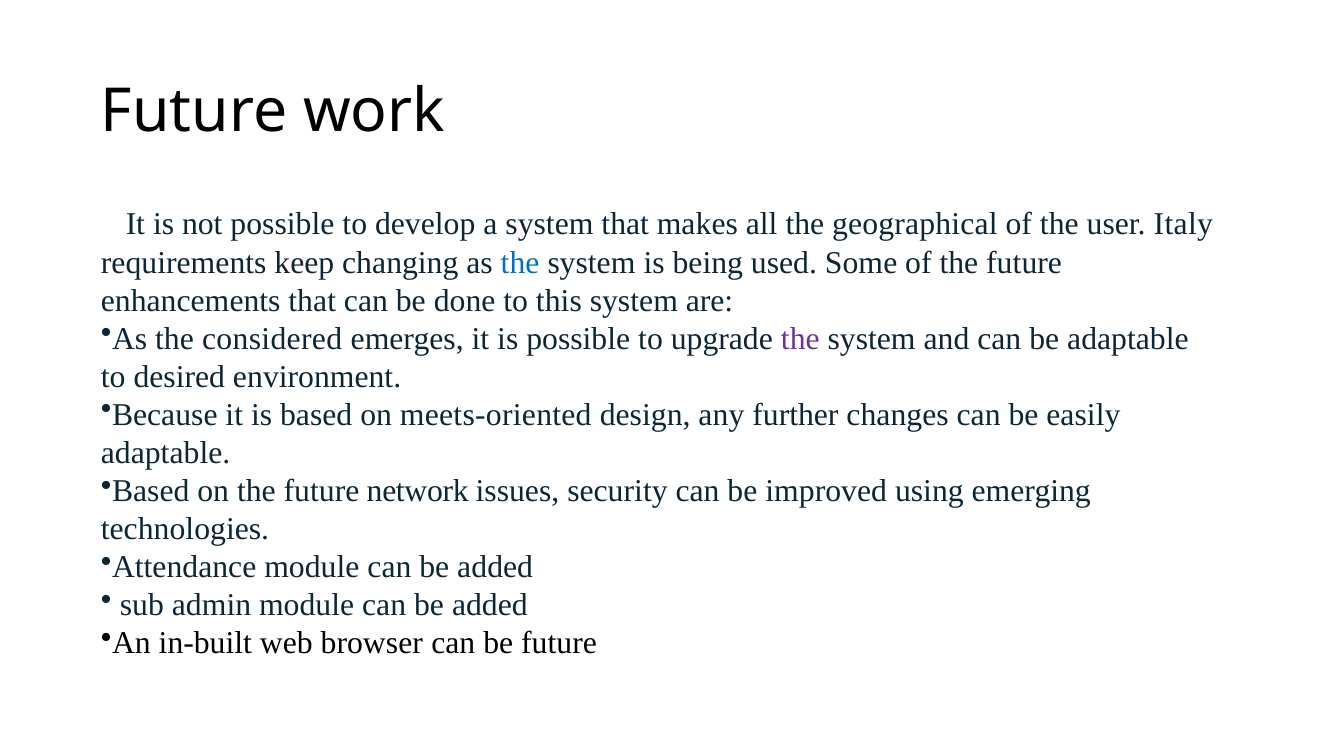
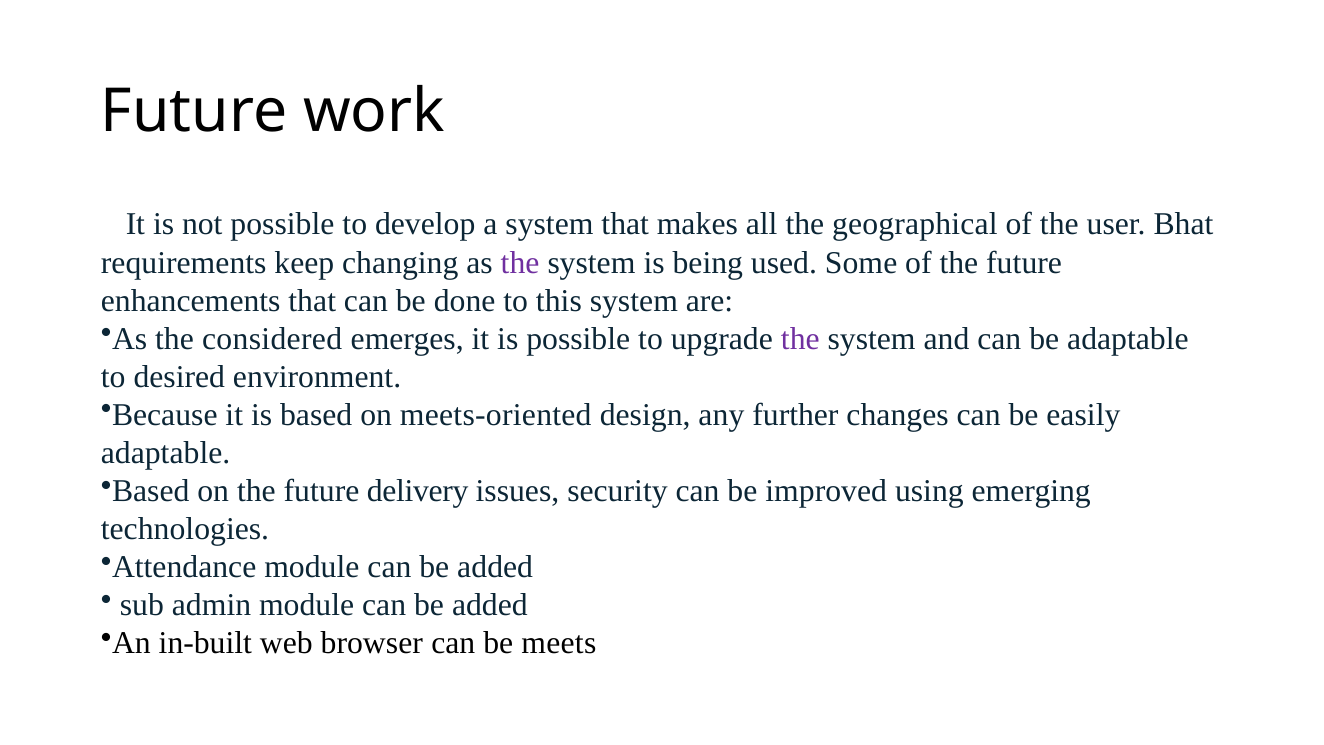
Italy: Italy -> Bhat
the at (520, 262) colour: blue -> purple
network: network -> delivery
be future: future -> meets
